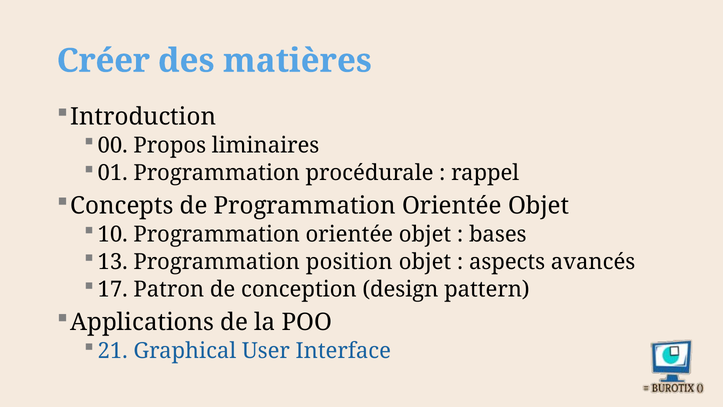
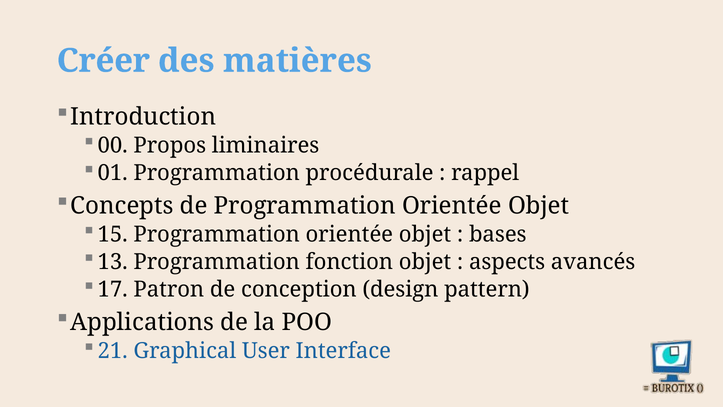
10: 10 -> 15
position: position -> fonction
